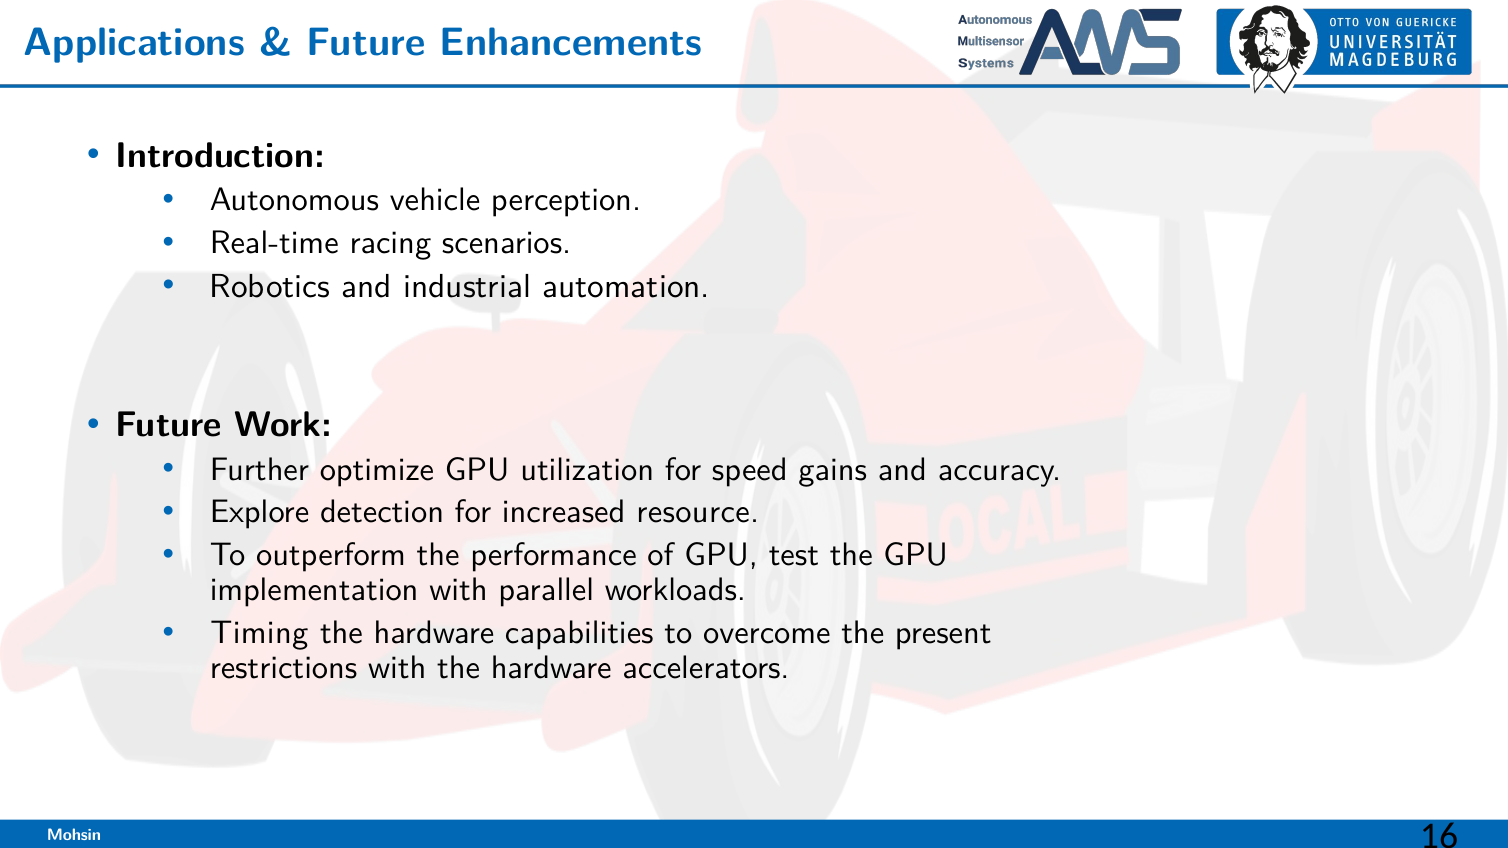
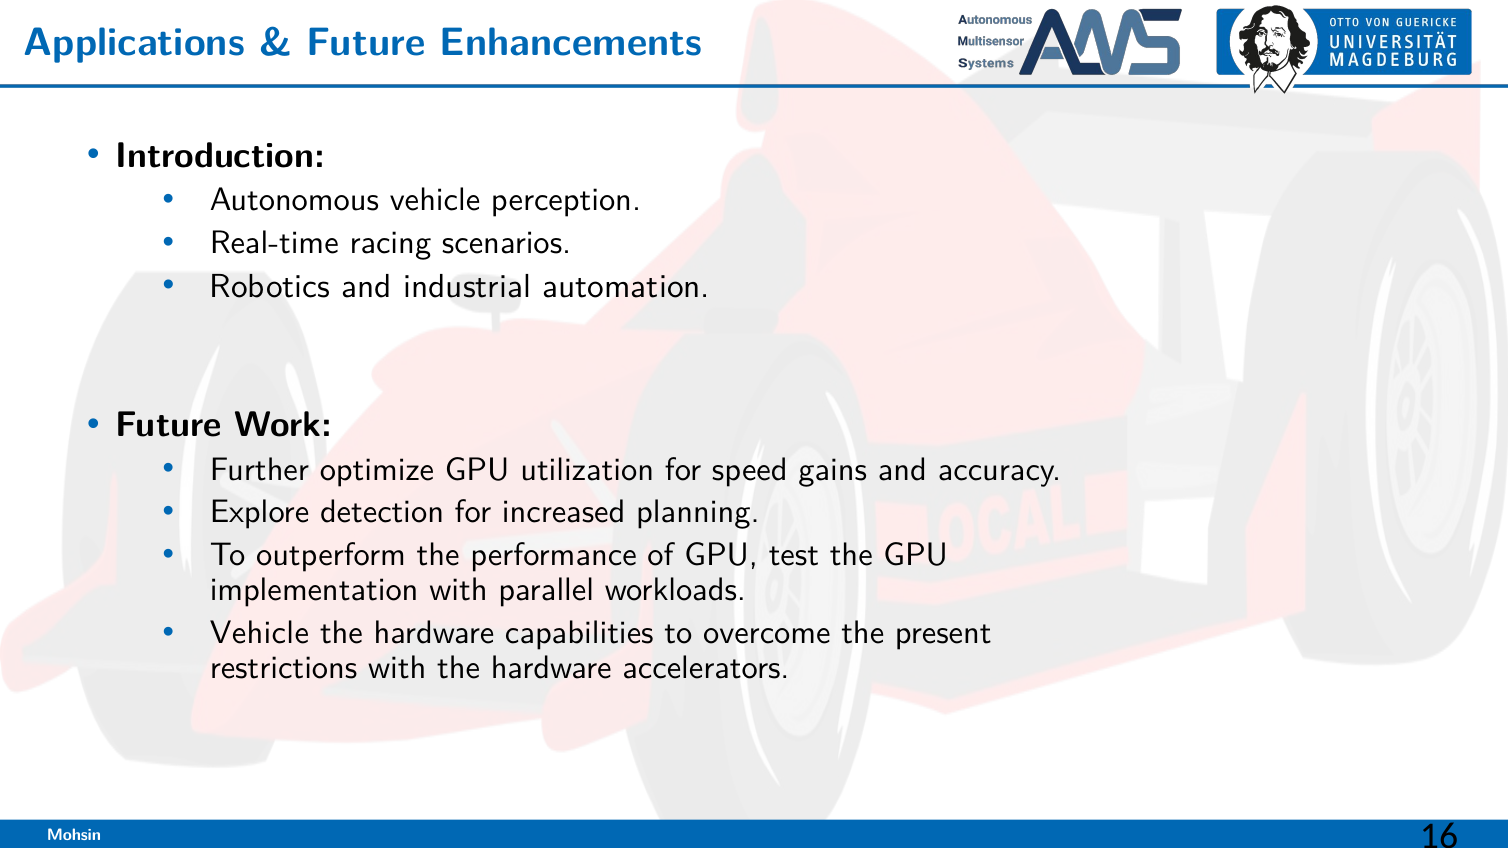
resource: resource -> planning
Timing at (259, 633): Timing -> Vehicle
